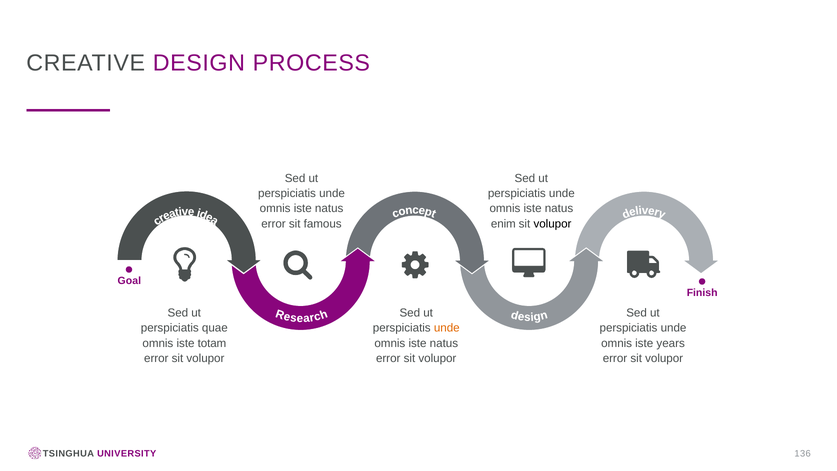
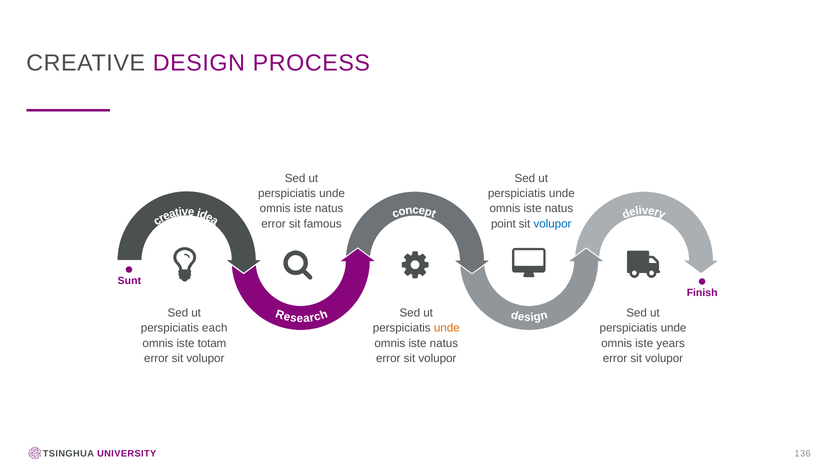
enim: enim -> point
volupor at (552, 224) colour: black -> blue
Goal: Goal -> Sunt
quae: quae -> each
